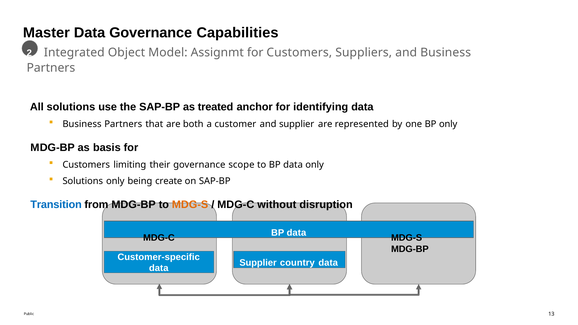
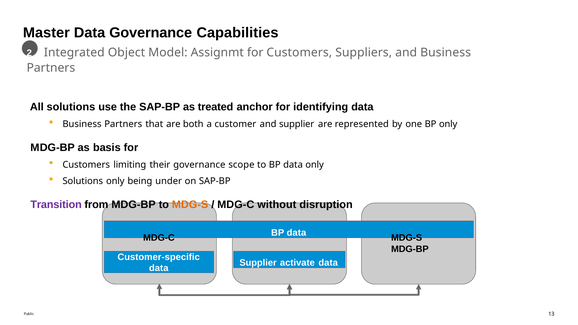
create: create -> under
Transition colour: blue -> purple
country: country -> activate
